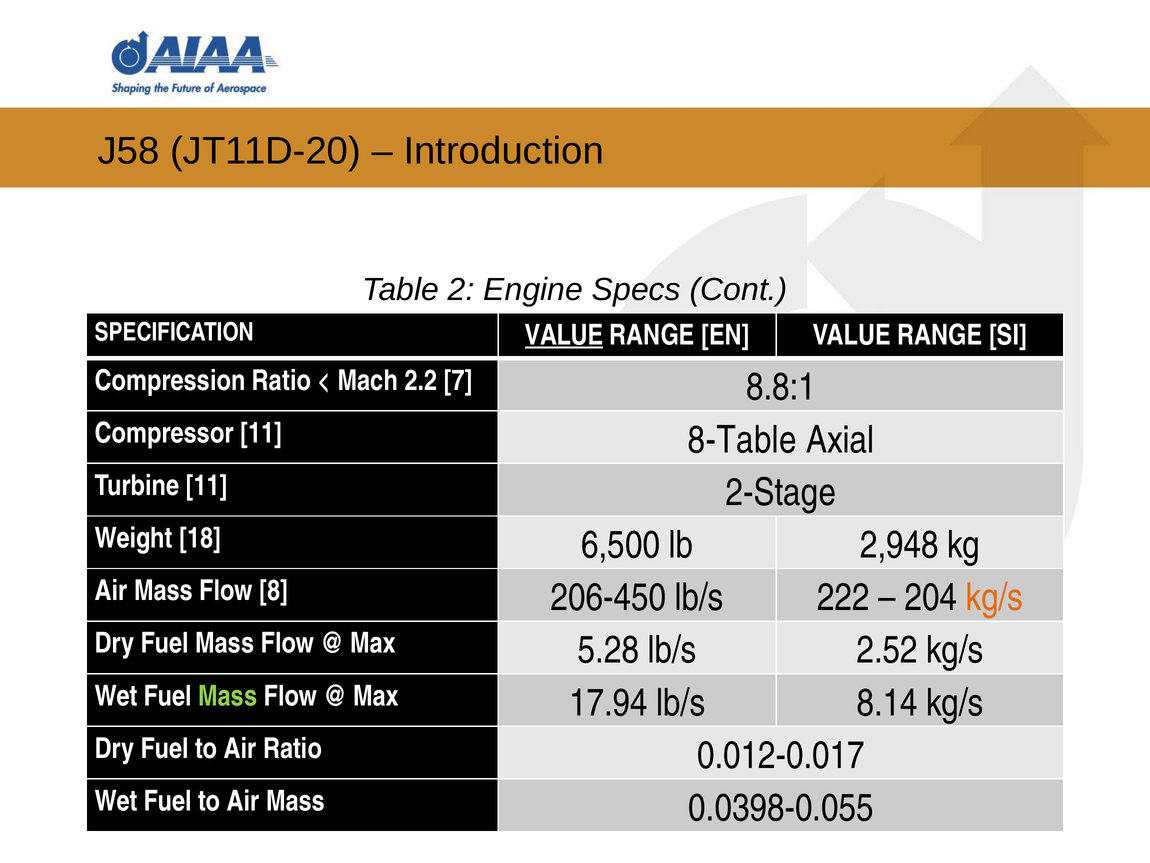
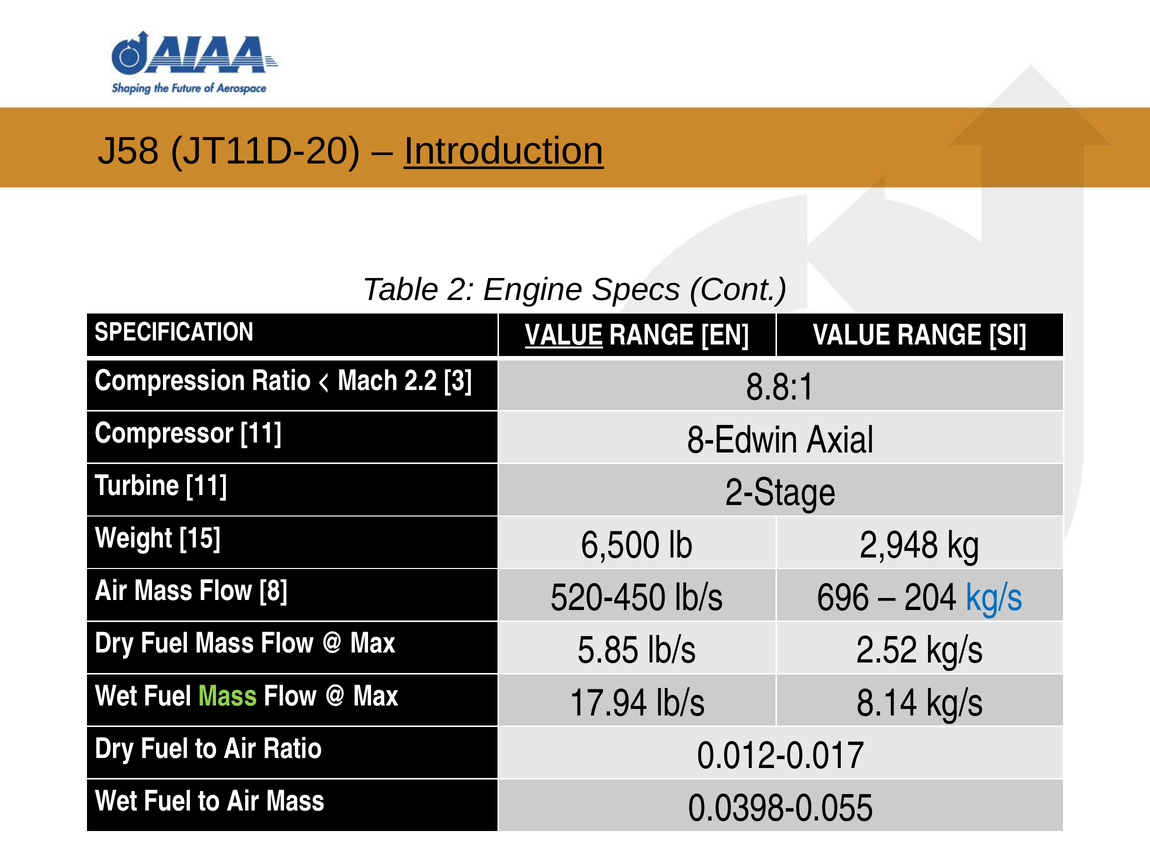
Introduction underline: none -> present
2.2 7: 7 -> 3
8-Table: 8-Table -> 8-Edwin
18: 18 -> 15
206-450: 206-450 -> 520-450
222: 222 -> 696
kg/s at (994, 597) colour: orange -> blue
5.28: 5.28 -> 5.85
